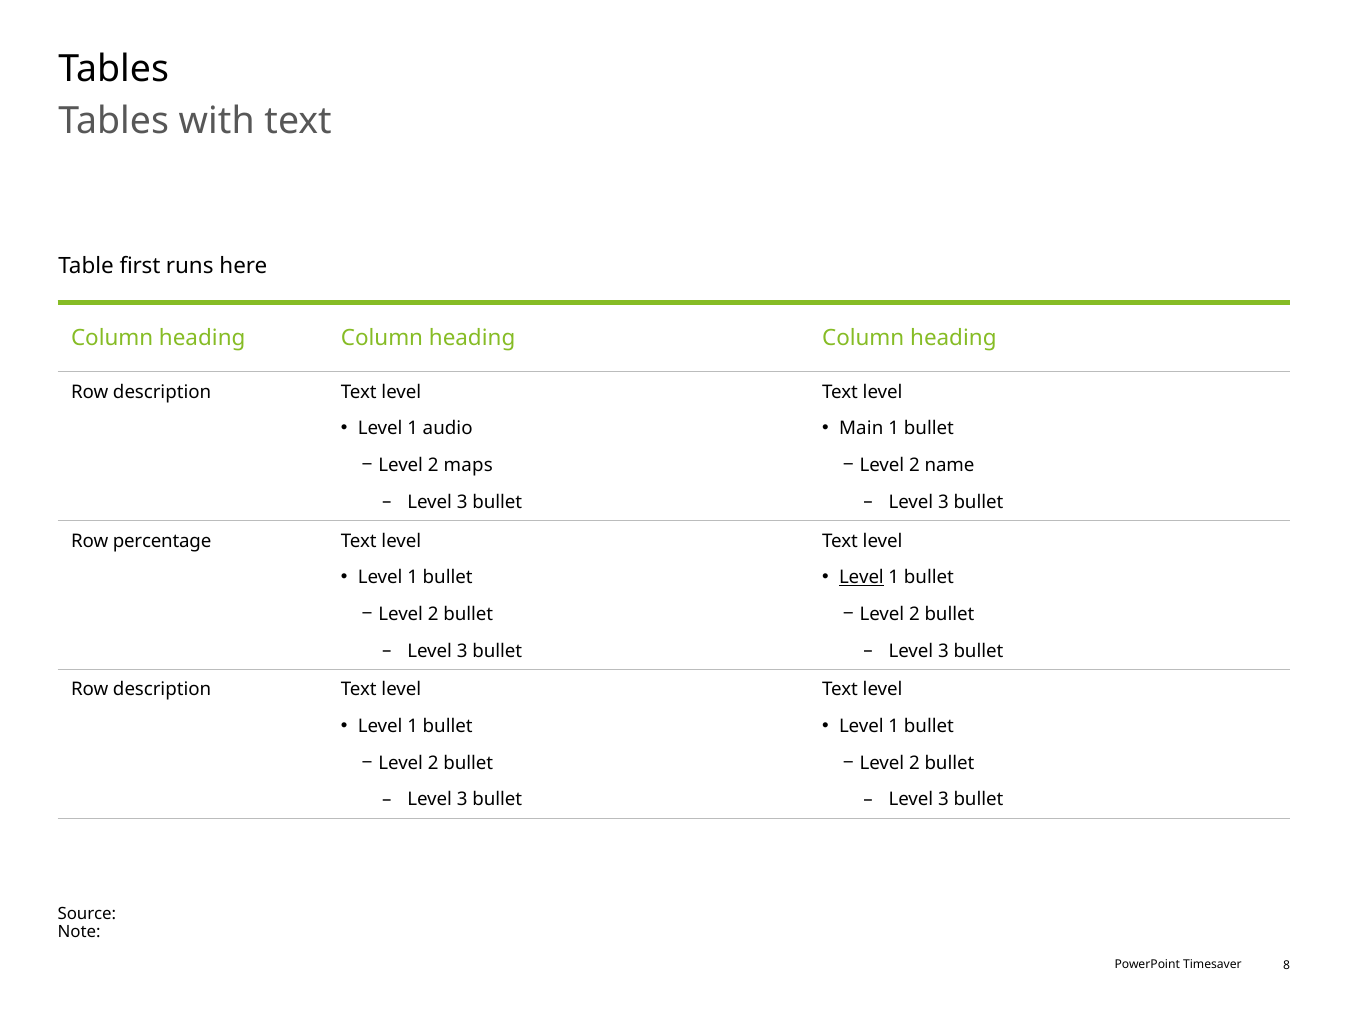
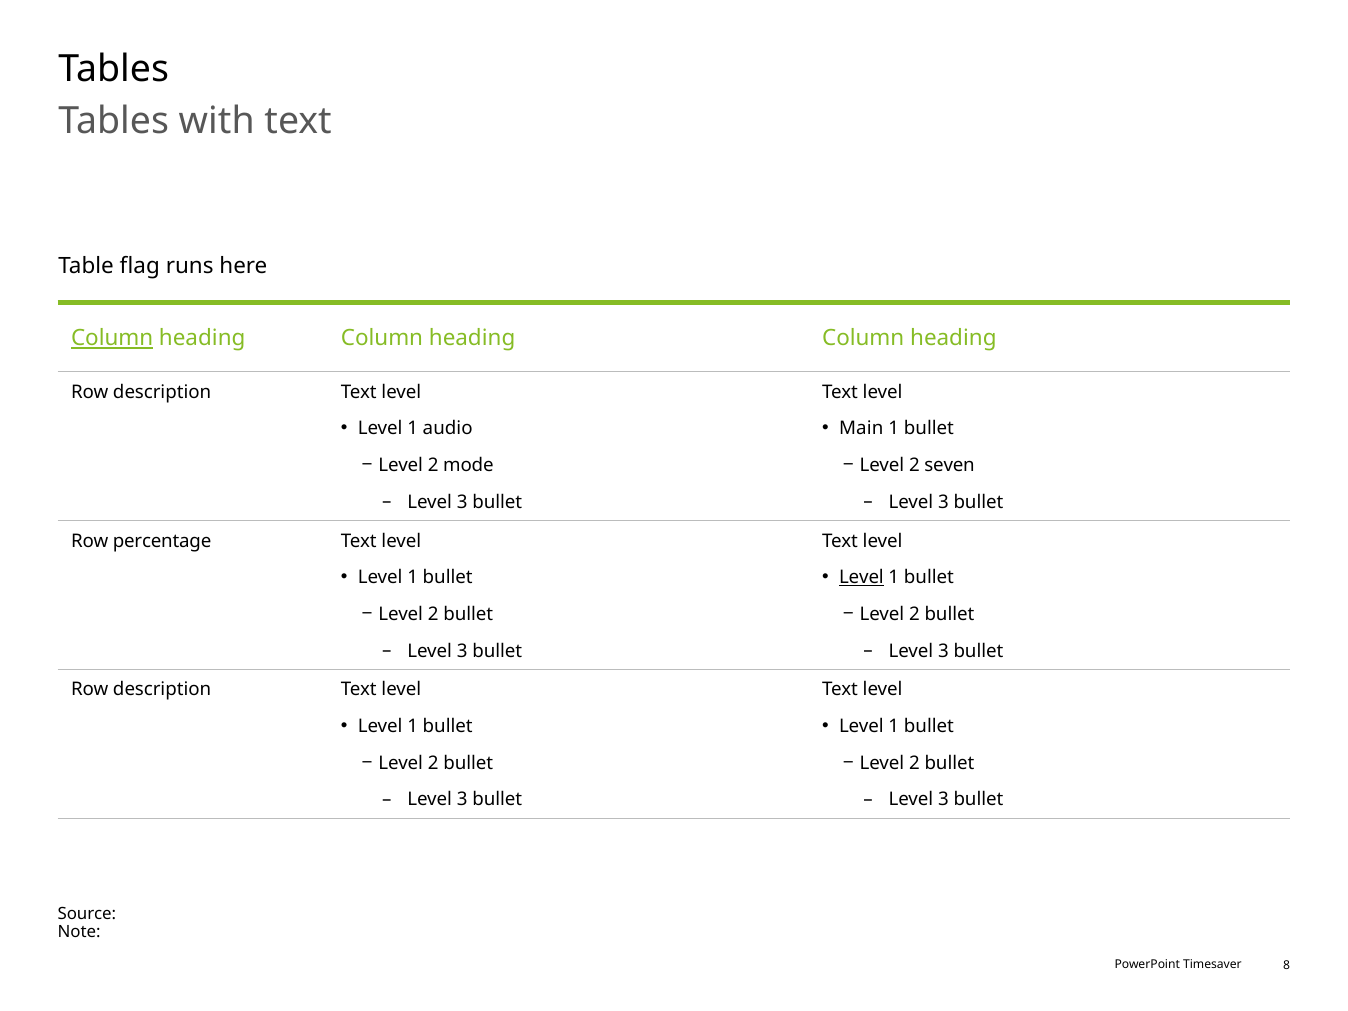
first: first -> flag
Column at (112, 338) underline: none -> present
maps: maps -> mode
name: name -> seven
